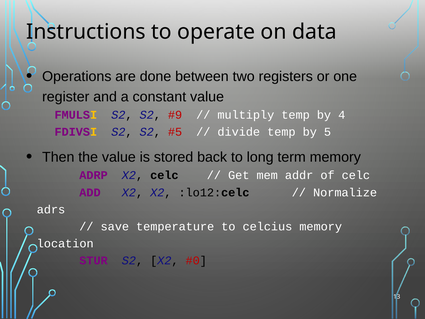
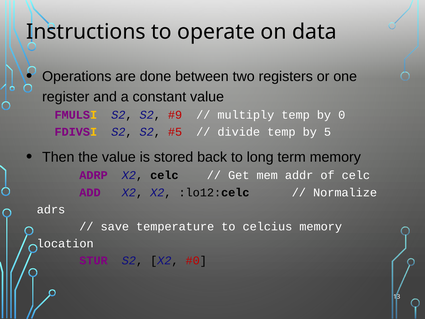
4: 4 -> 0
